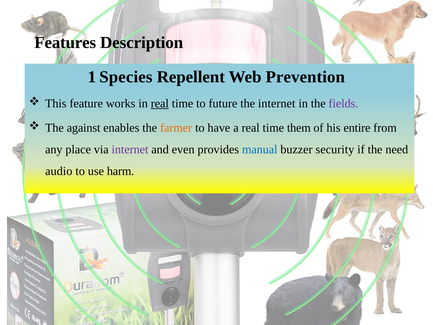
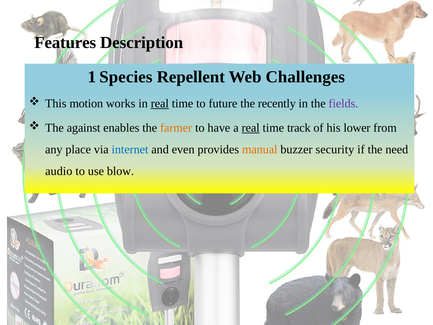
Prevention: Prevention -> Challenges
feature: feature -> motion
the internet: internet -> recently
real at (251, 128) underline: none -> present
them: them -> track
entire: entire -> lower
internet at (130, 149) colour: purple -> blue
manual colour: blue -> orange
harm: harm -> blow
